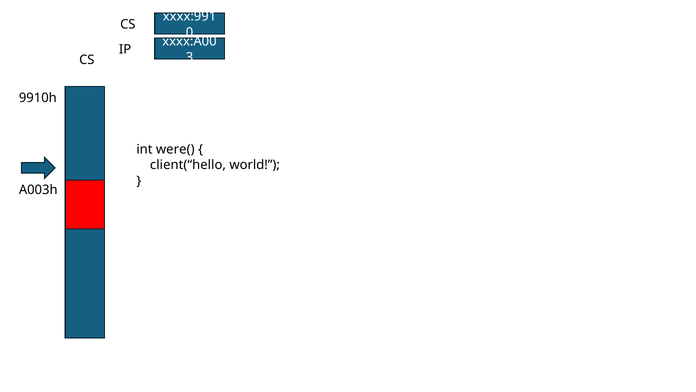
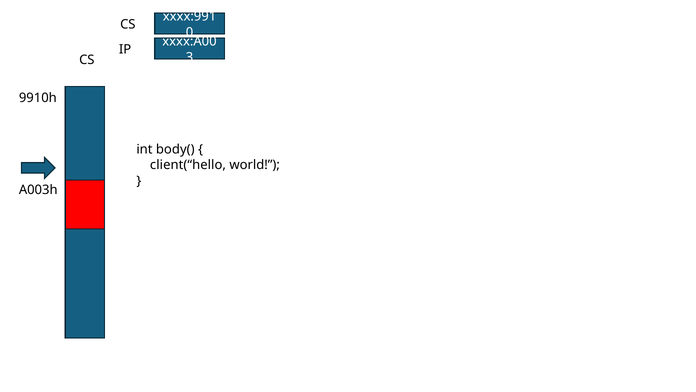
were(: were( -> body(
